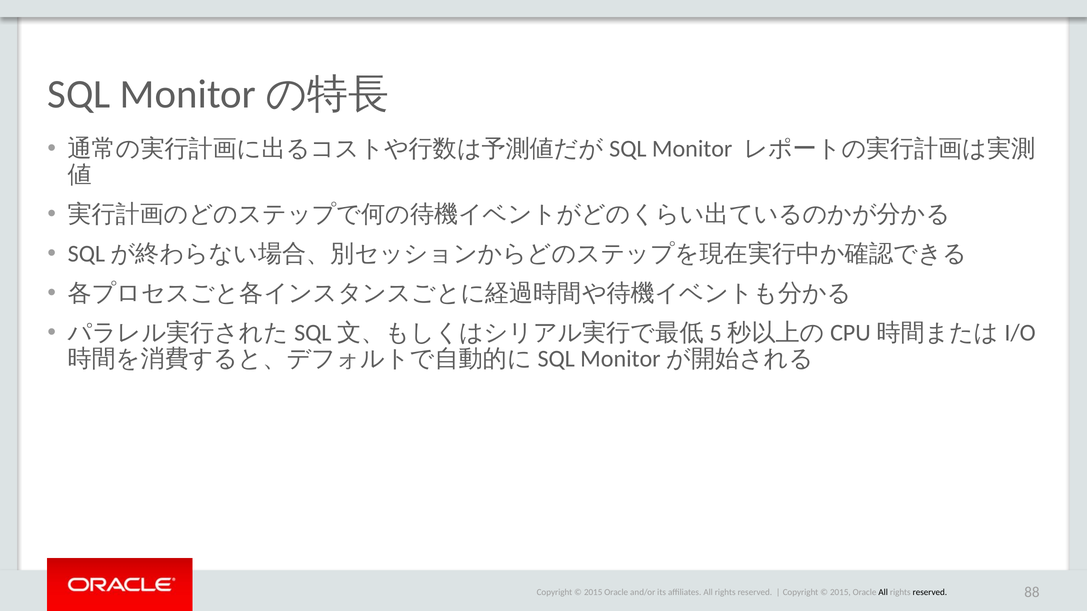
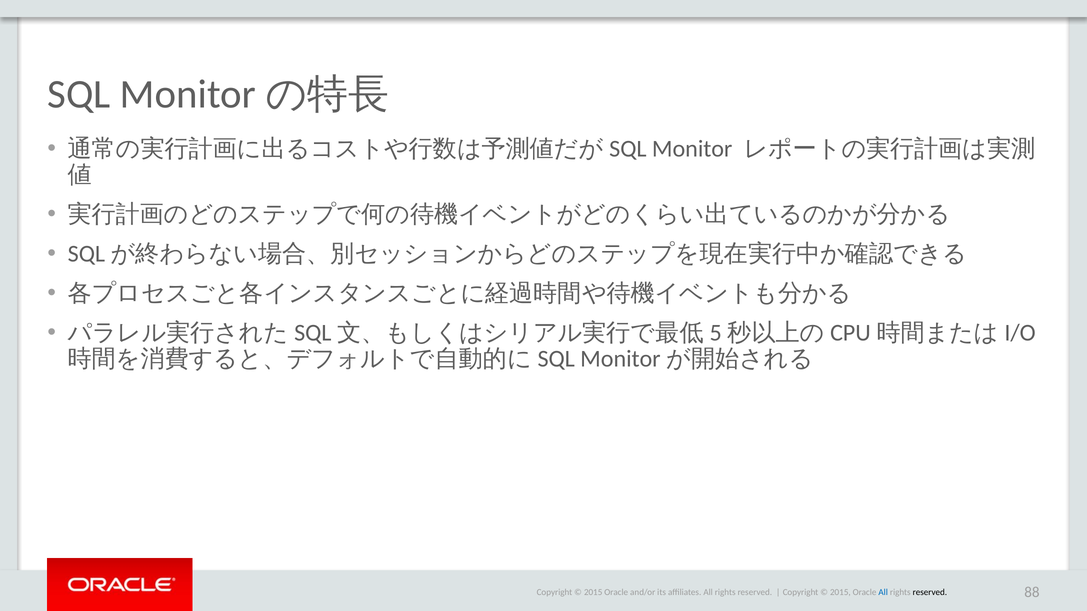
All at (883, 593) colour: black -> blue
